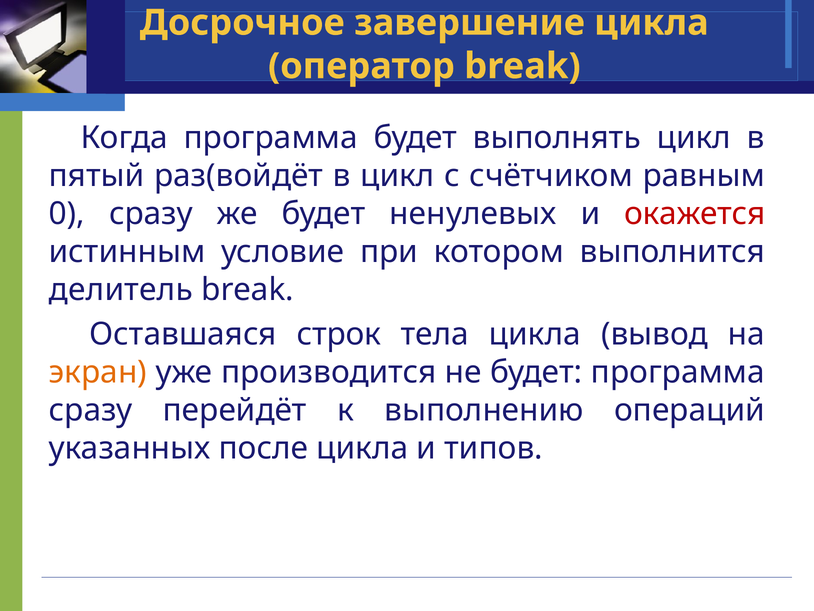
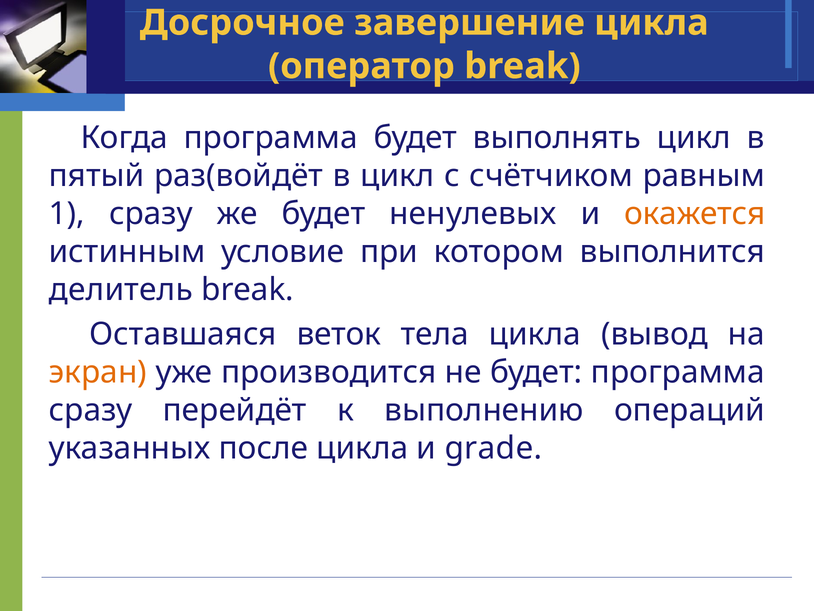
0: 0 -> 1
окажется colour: red -> orange
строк: строк -> веток
типов: типов -> grade
